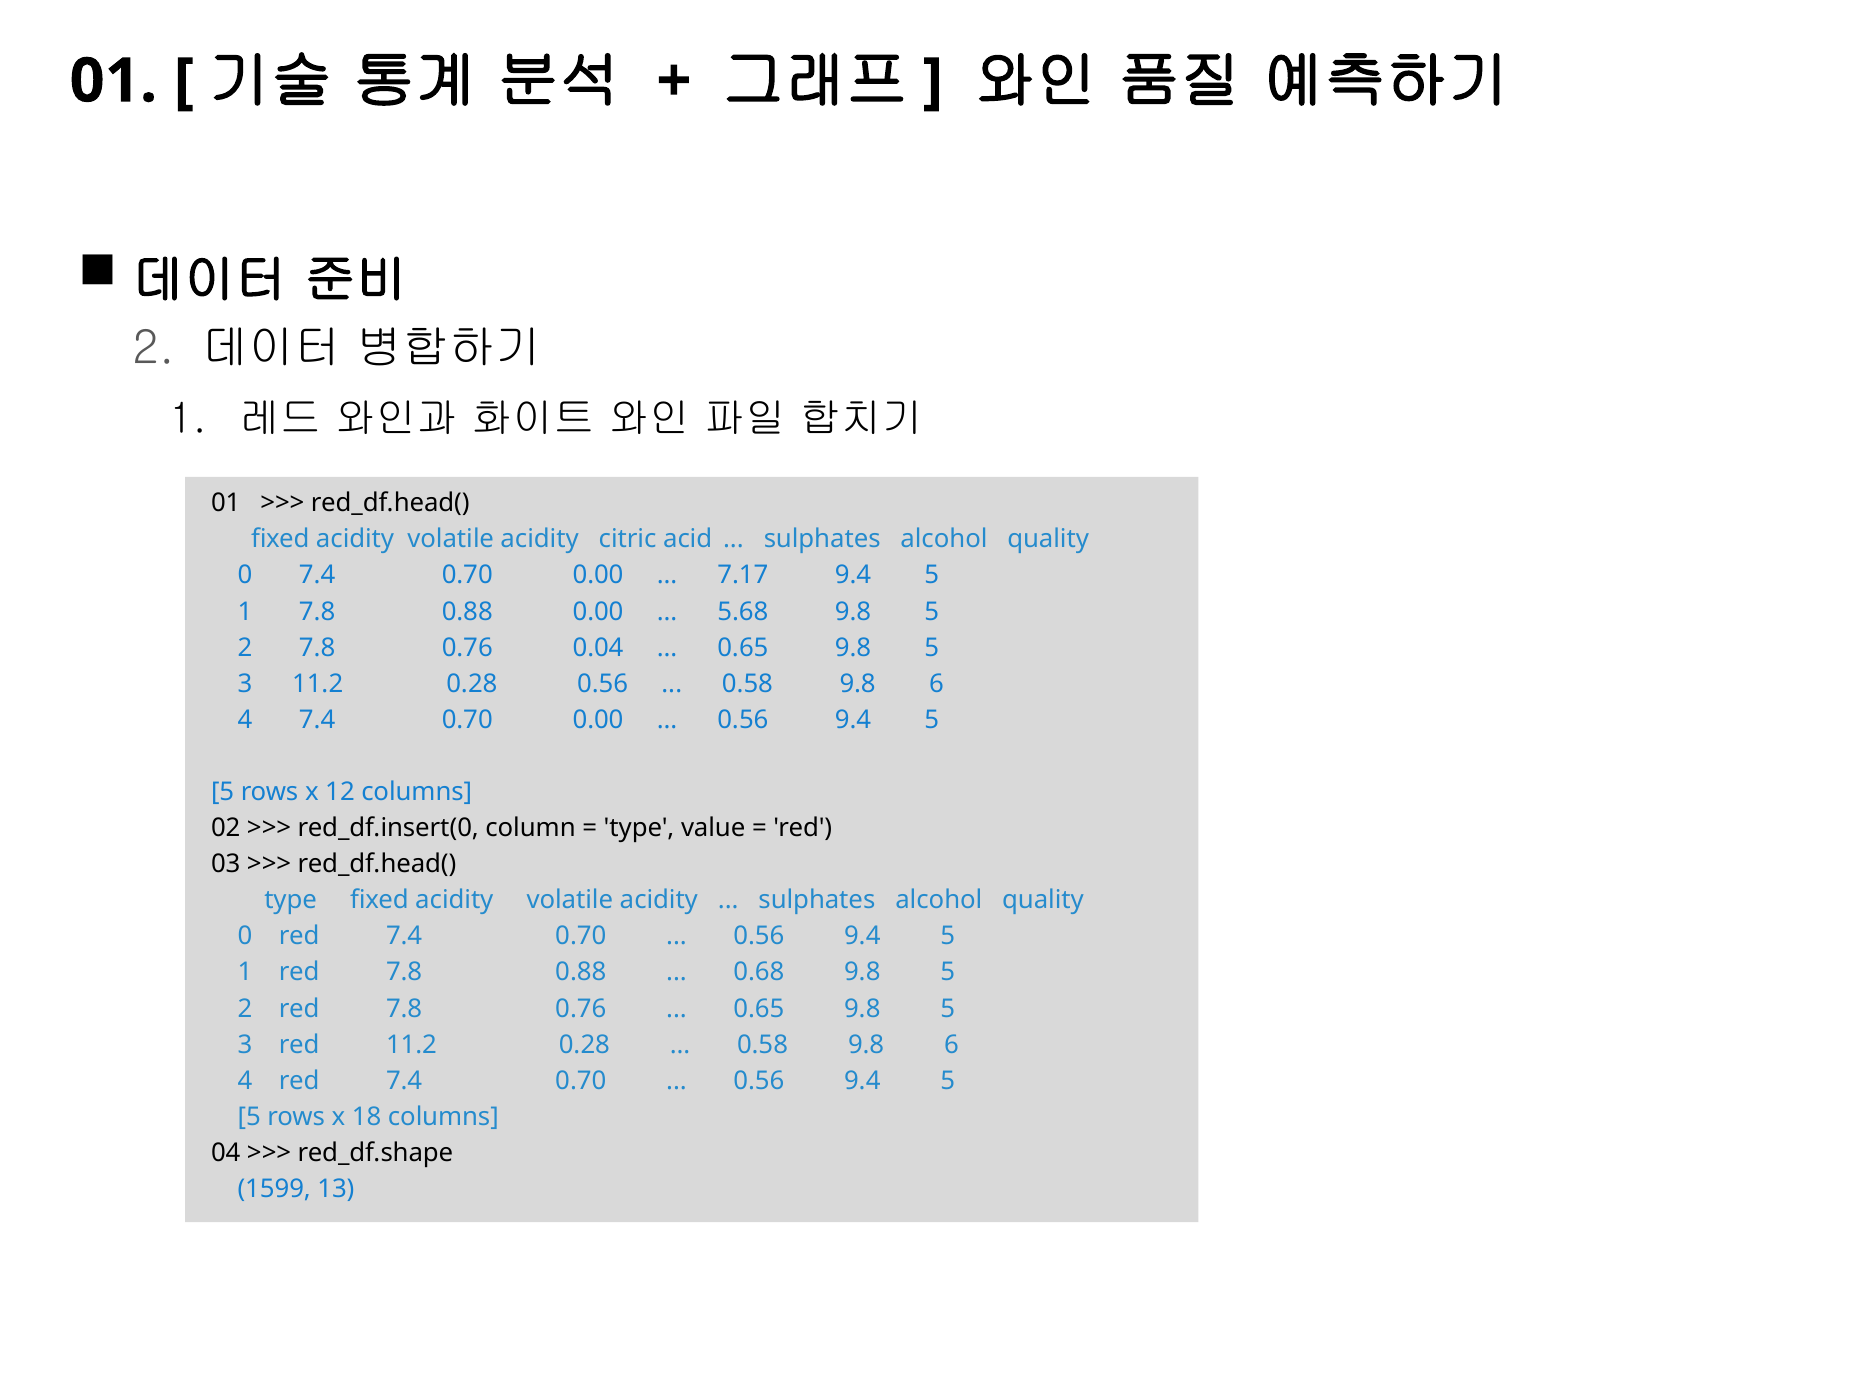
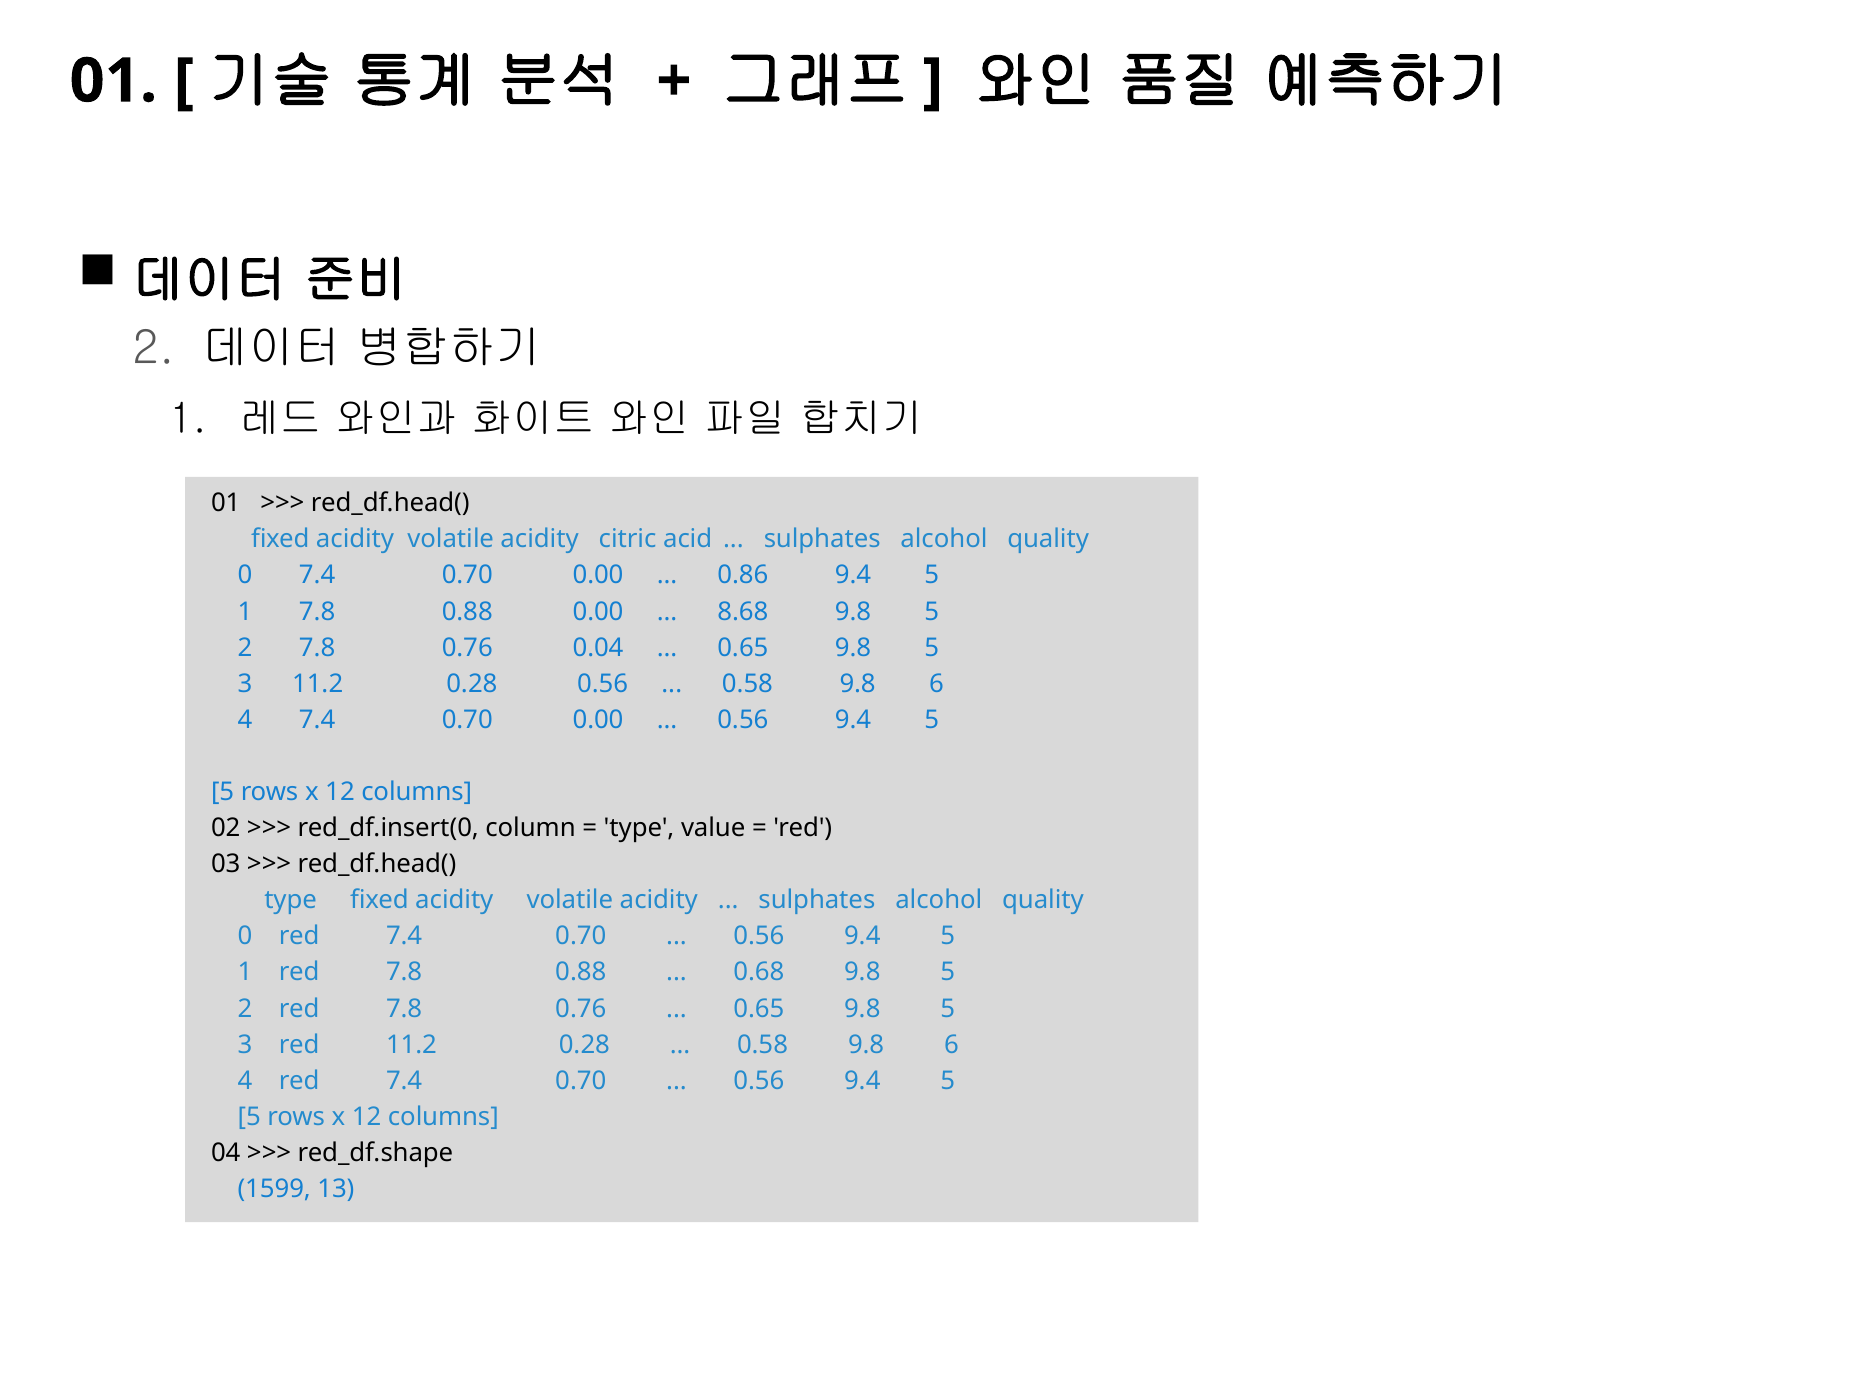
7.17: 7.17 -> 0.86
5.68: 5.68 -> 8.68
18 at (367, 1116): 18 -> 12
